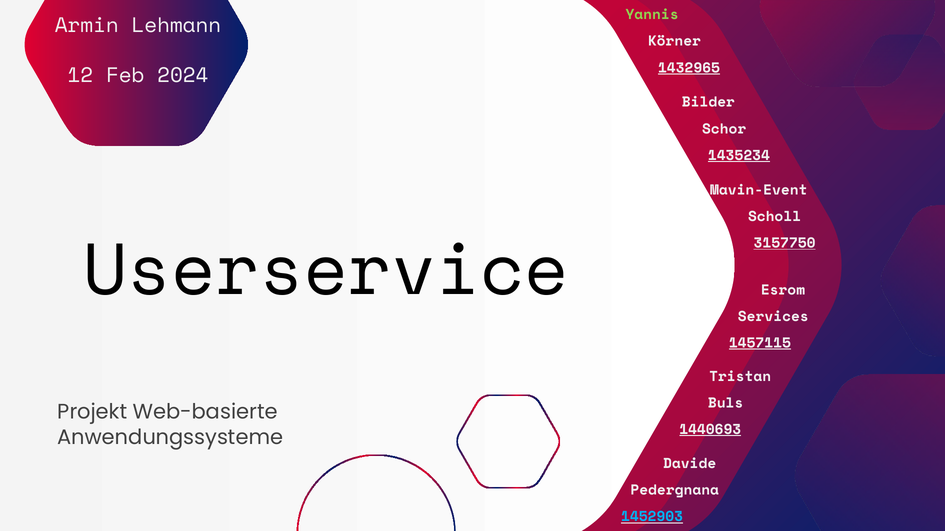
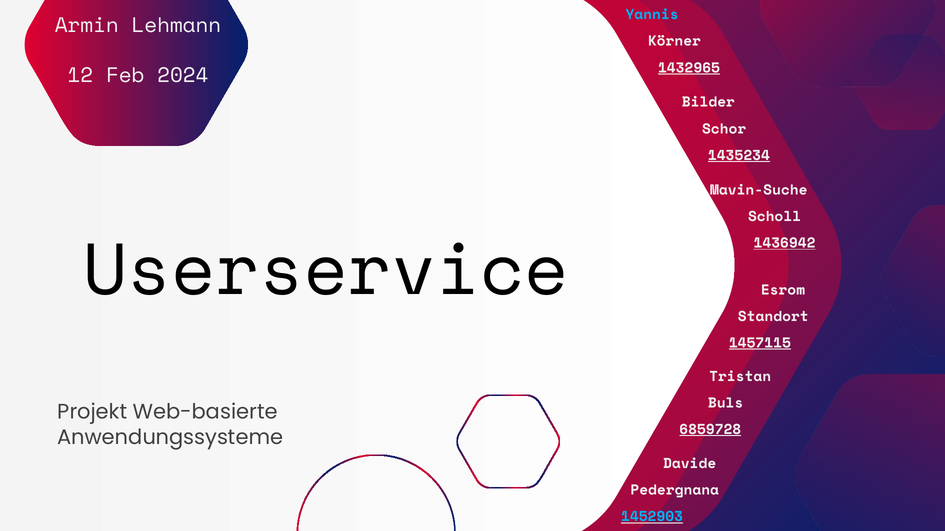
Yannis colour: light green -> light blue
Mavin-Event: Mavin-Event -> Mavin-Suche
3157750: 3157750 -> 1436942
Services: Services -> Standort
1440693: 1440693 -> 6859728
